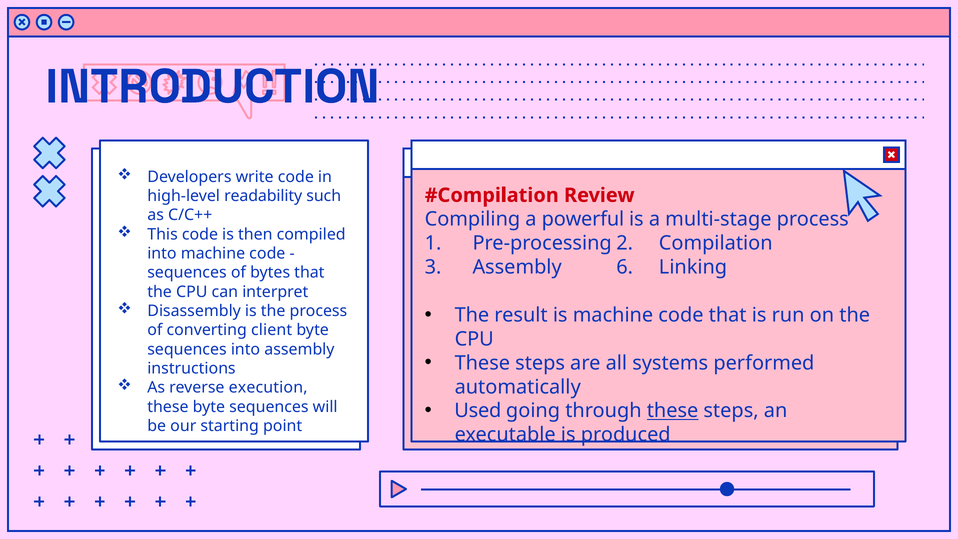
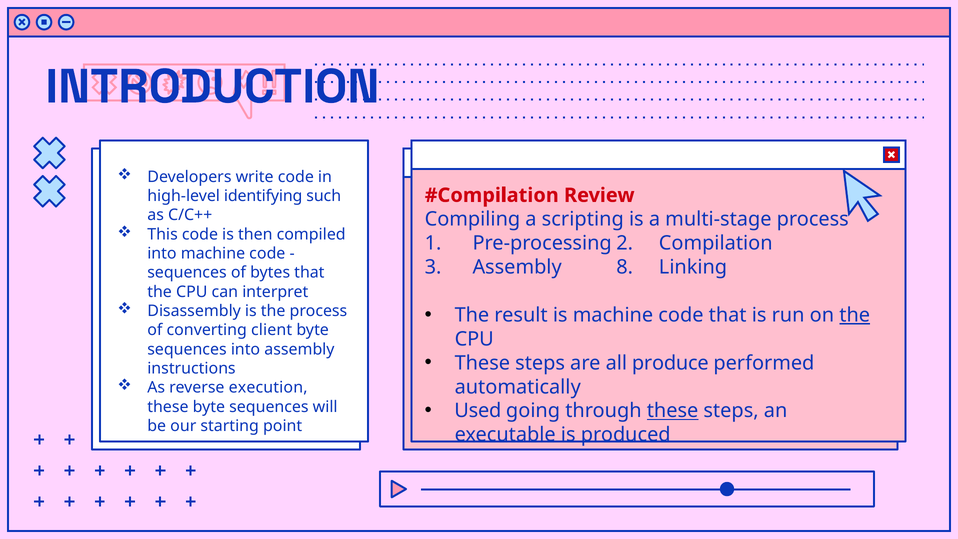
readability: readability -> identifying
powerful: powerful -> scripting
6: 6 -> 8
the at (855, 315) underline: none -> present
systems: systems -> produce
